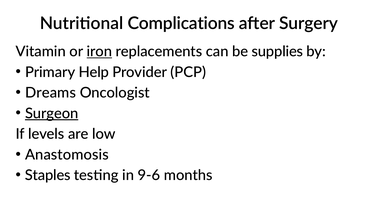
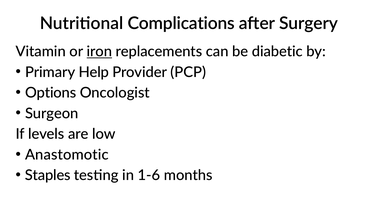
supplies: supplies -> diabetic
Dreams: Dreams -> Options
Surgeon underline: present -> none
Anastomosis: Anastomosis -> Anastomotic
9-6: 9-6 -> 1-6
